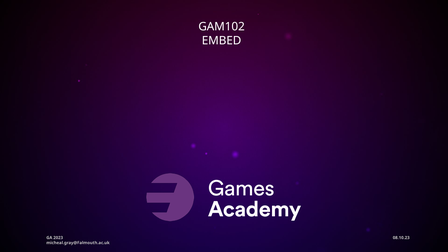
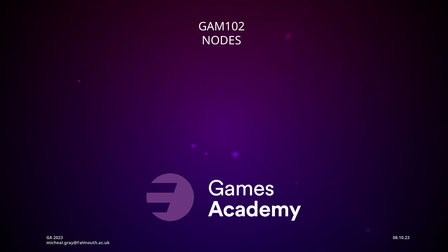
EMBED: EMBED -> NODES
